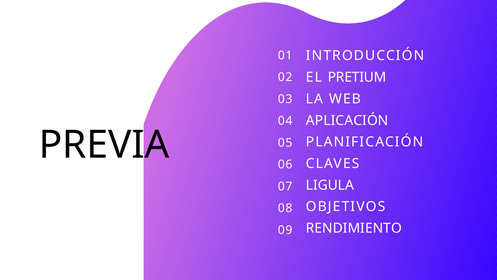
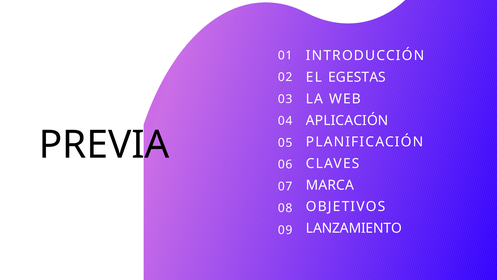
PRETIUM: PRETIUM -> EGESTAS
LIGULA: LIGULA -> MARCA
RENDIMIENTO: RENDIMIENTO -> LANZAMIENTO
